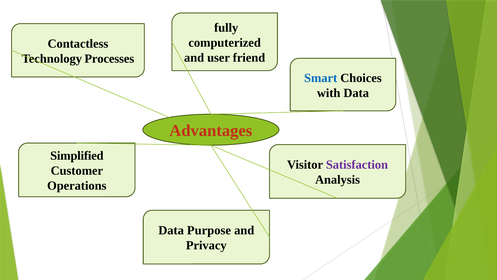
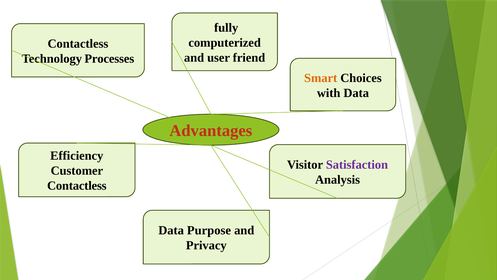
Smart colour: blue -> orange
Simplified: Simplified -> Efficiency
Operations at (77, 185): Operations -> Contactless
